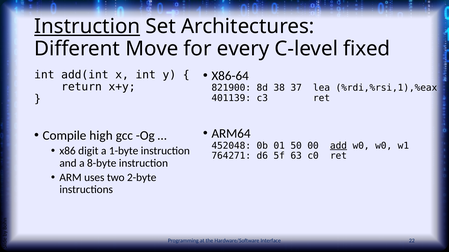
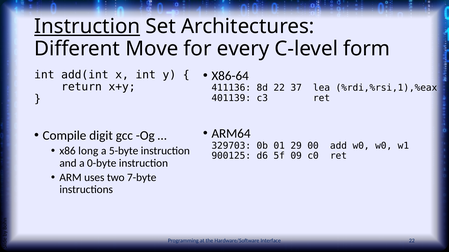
fixed: fixed -> form
821900: 821900 -> 411136
8d 38: 38 -> 22
high: high -> digit
452048: 452048 -> 329703
50: 50 -> 29
add underline: present -> none
digit: digit -> long
1-byte: 1-byte -> 5-byte
764271: 764271 -> 900125
63: 63 -> 09
8-byte: 8-byte -> 0-byte
2-byte: 2-byte -> 7-byte
